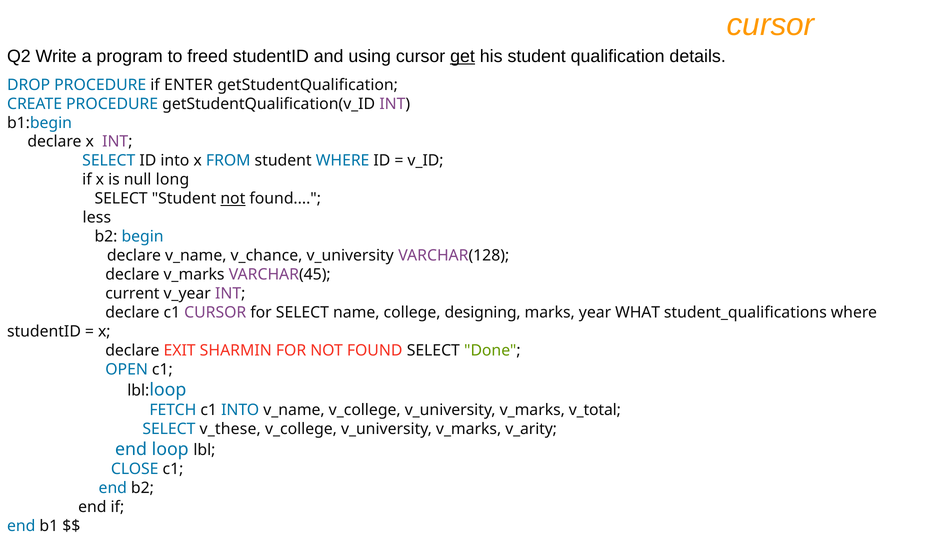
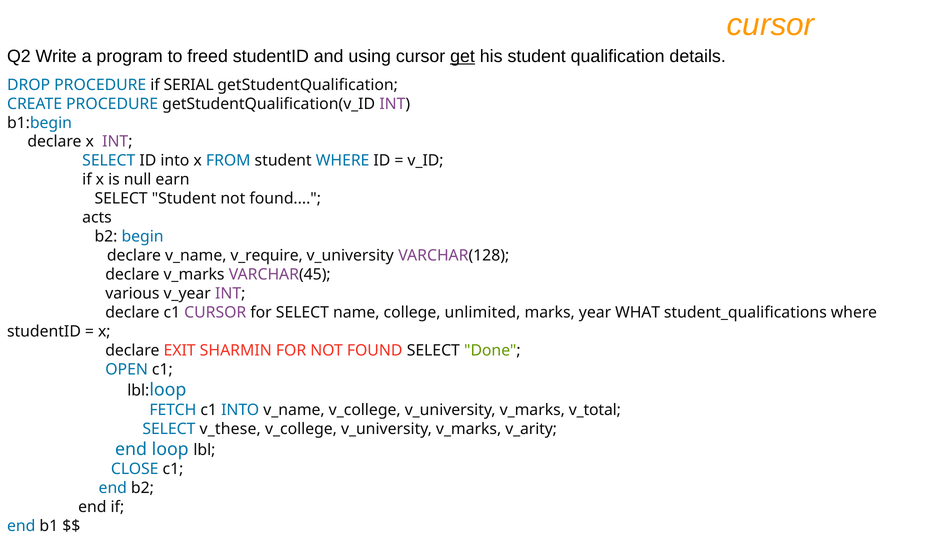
ENTER: ENTER -> SERIAL
long: long -> earn
not at (233, 199) underline: present -> none
less: less -> acts
v_chance: v_chance -> v_require
current: current -> various
designing: designing -> unlimited
